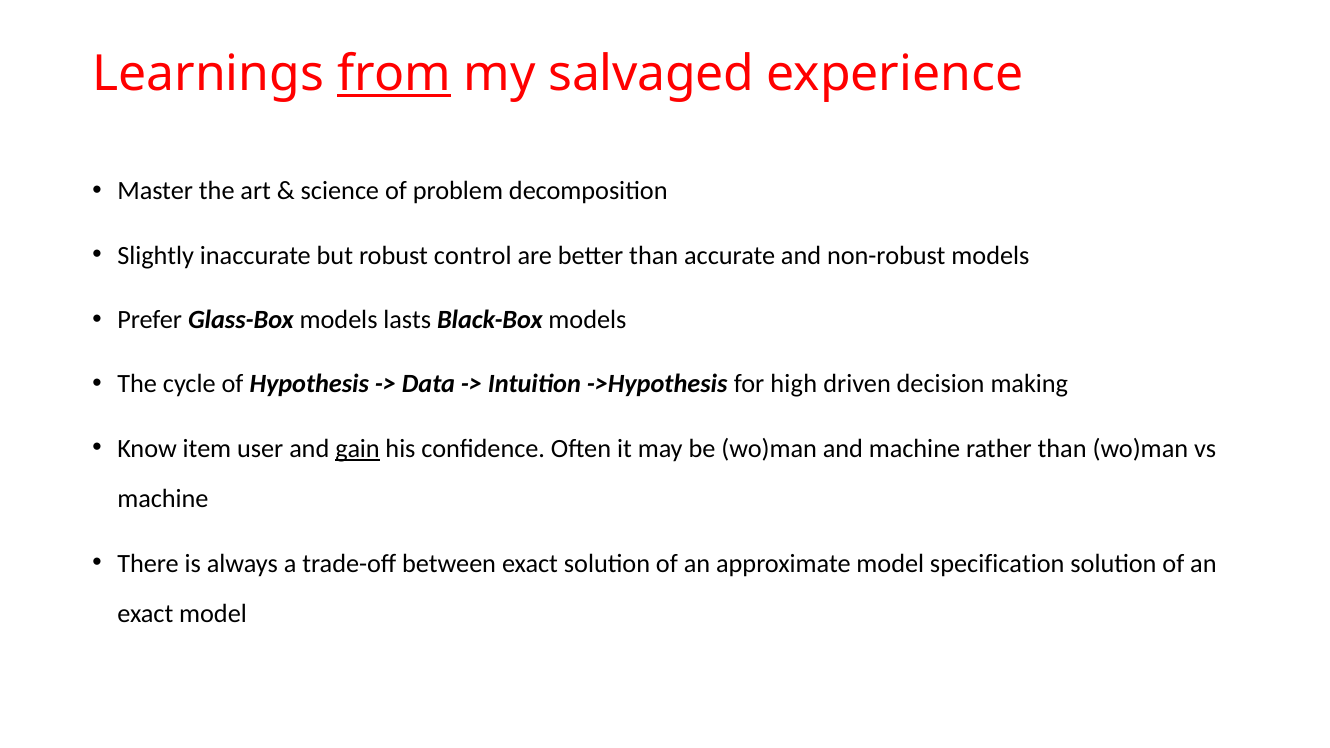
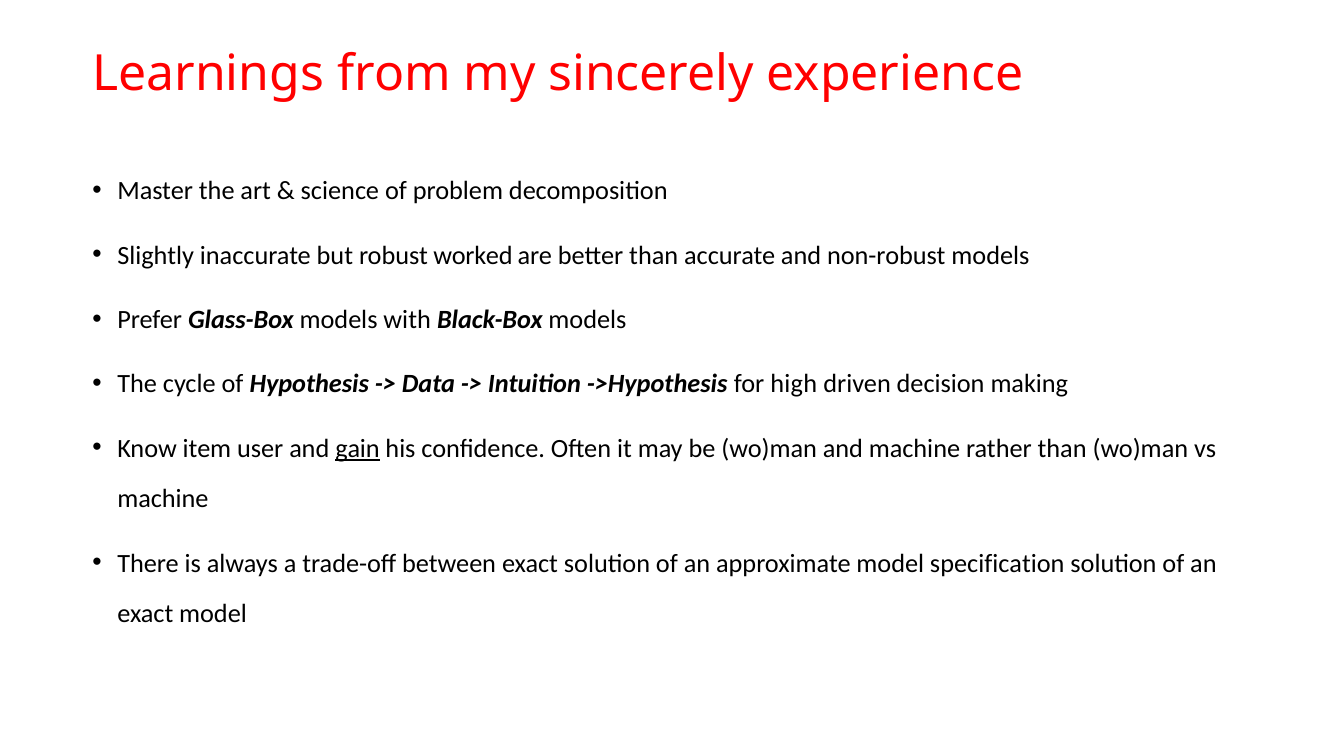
from underline: present -> none
salvaged: salvaged -> sincerely
control: control -> worked
lasts: lasts -> with
